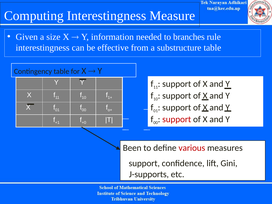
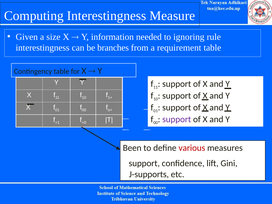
branches: branches -> ignoring
effective: effective -> branches
substructure: substructure -> requirement
support at (177, 119) colour: red -> purple
